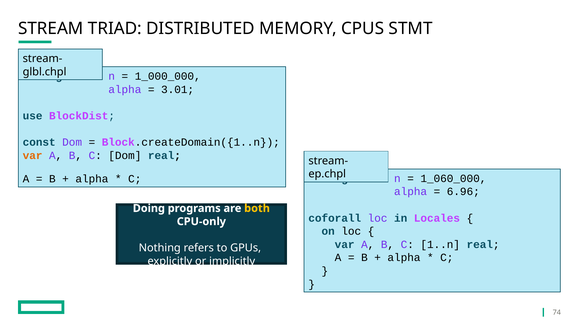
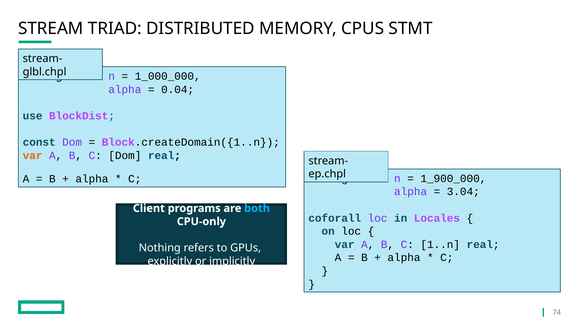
3.01: 3.01 -> 0.04
1_060_000: 1_060_000 -> 1_900_000
6.96: 6.96 -> 3.04
Doing: Doing -> Client
both colour: yellow -> light blue
